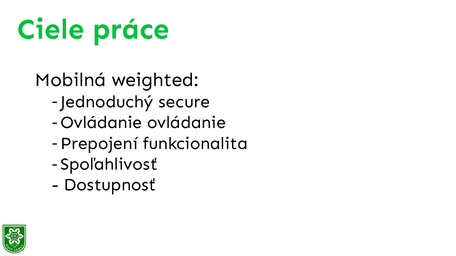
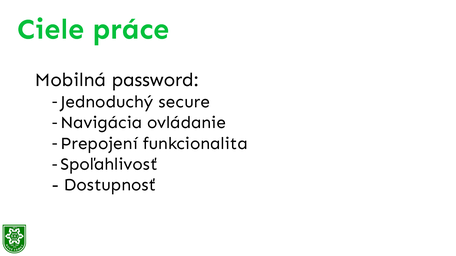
weighted: weighted -> password
Ovládanie at (101, 123): Ovládanie -> Navigácia
